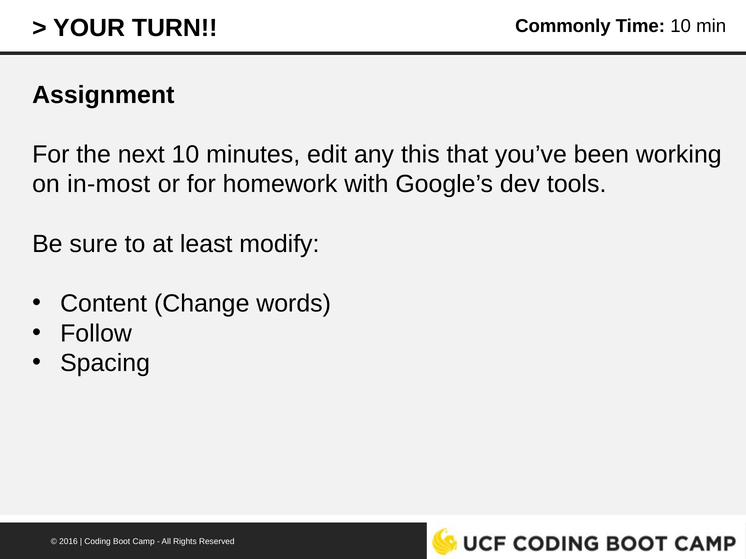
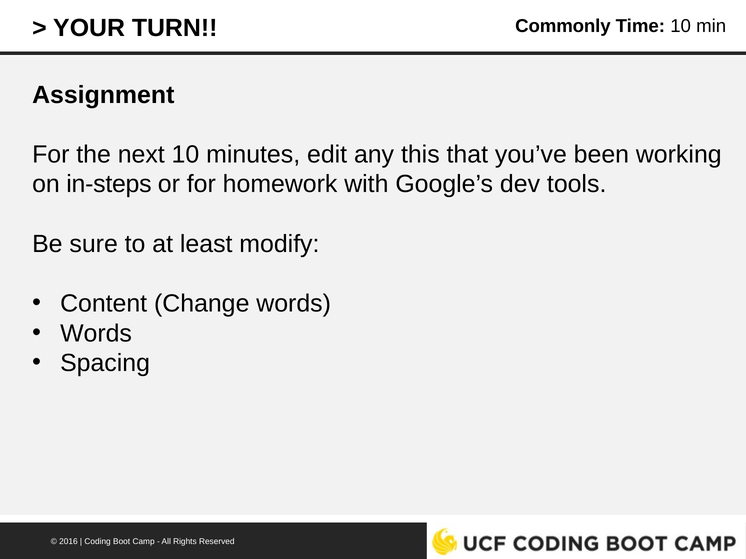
in-most: in-most -> in-steps
Follow at (96, 334): Follow -> Words
